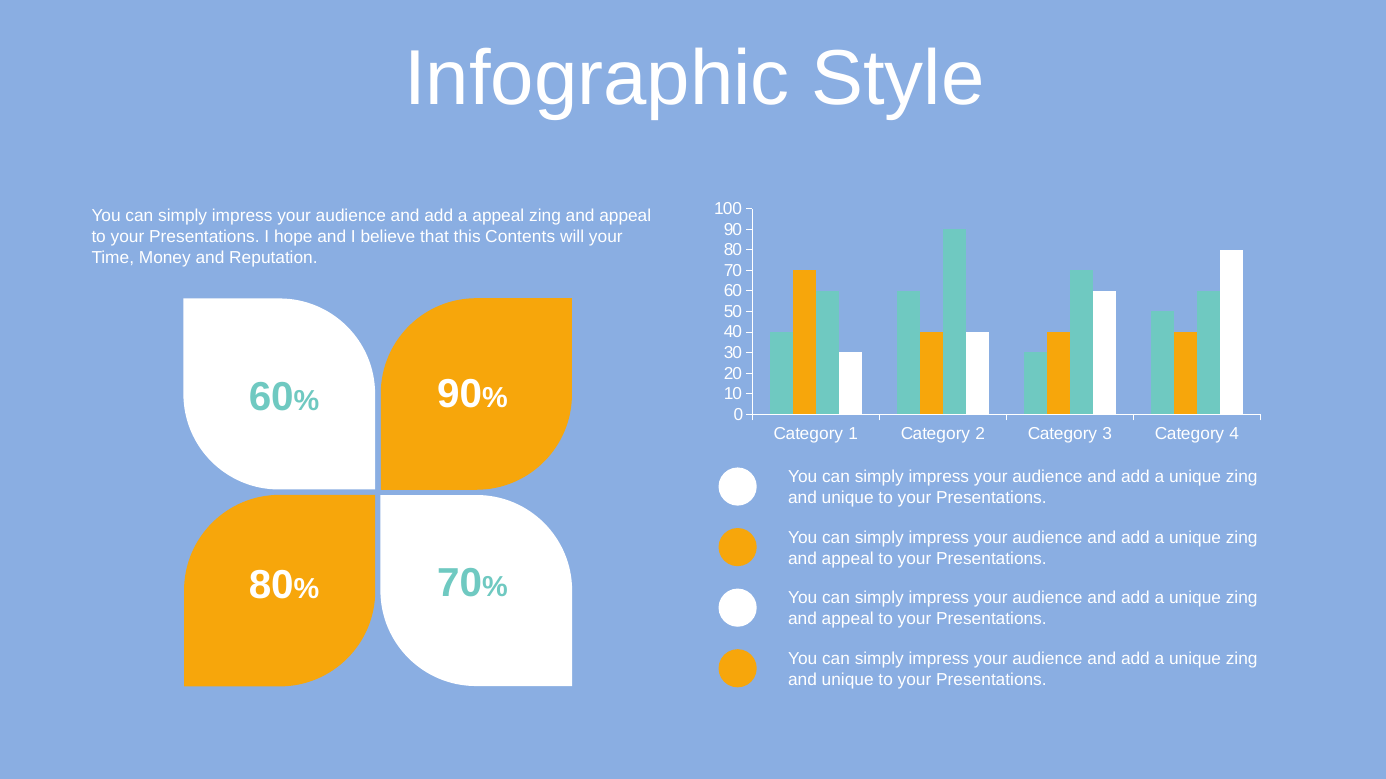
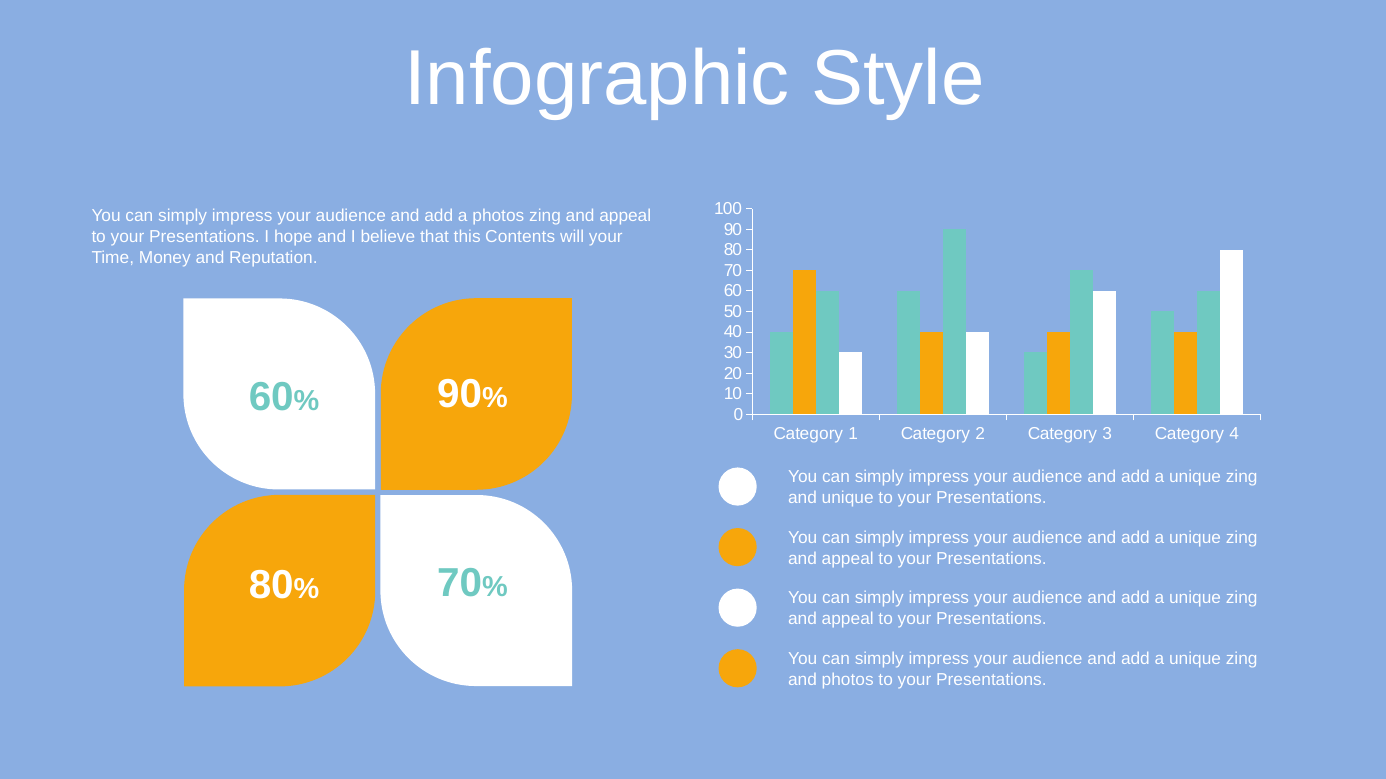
a appeal: appeal -> photos
unique at (848, 680): unique -> photos
